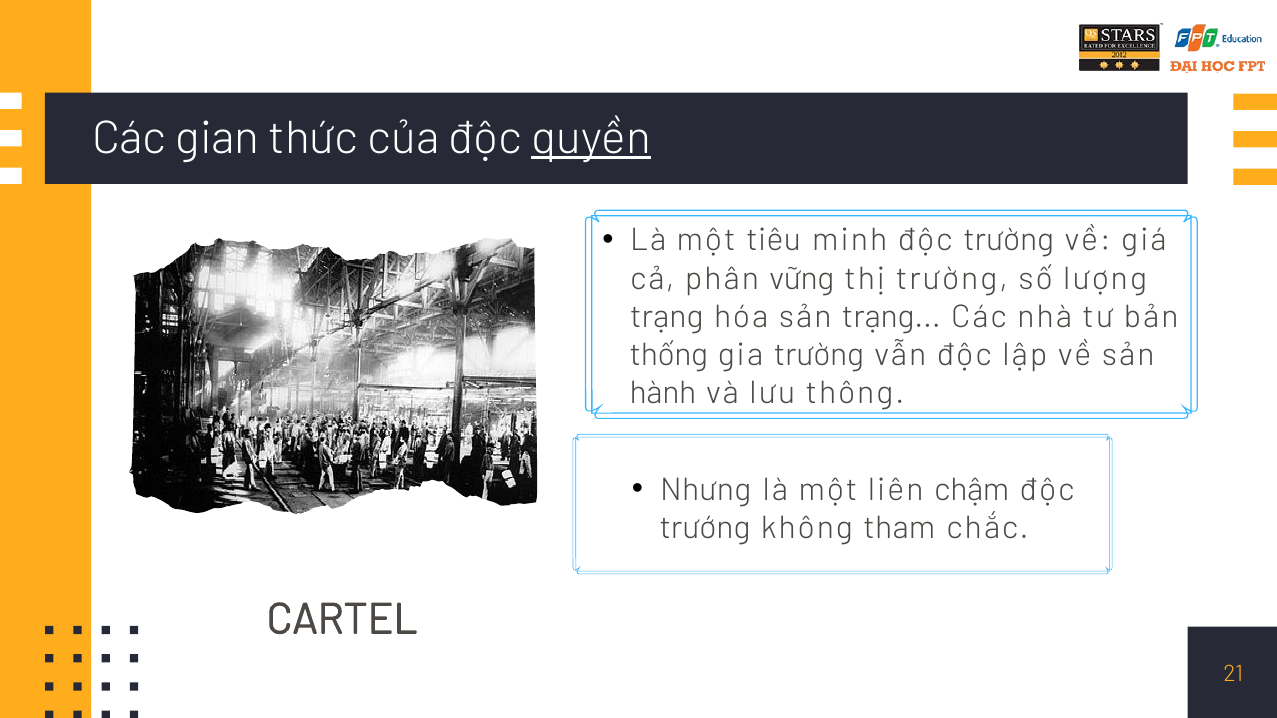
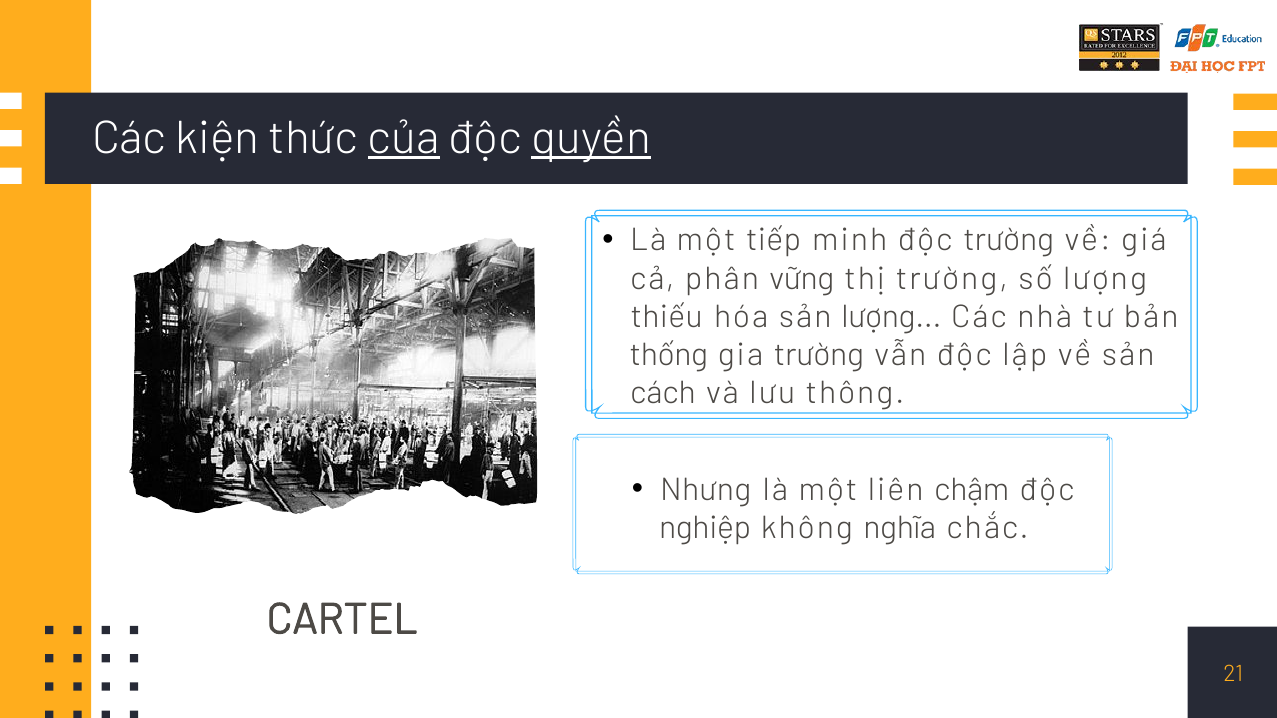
gian: gian -> kiện
của underline: none -> present
tiêu: tiêu -> tiếp
trạng at (667, 317): trạng -> thiếu
sản trạng: trạng -> lượng
hành: hành -> cách
trướng: trướng -> nghiệp
tham: tham -> nghĩa
